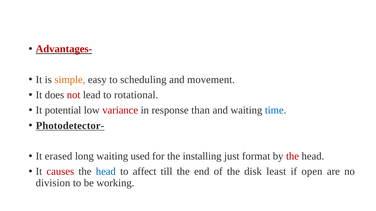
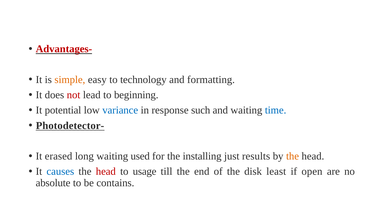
scheduling: scheduling -> technology
movement: movement -> formatting
rotational: rotational -> beginning
variance colour: red -> blue
than: than -> such
format: format -> results
the at (293, 157) colour: red -> orange
causes colour: red -> blue
head at (106, 172) colour: blue -> red
affect: affect -> usage
division: division -> absolute
working: working -> contains
